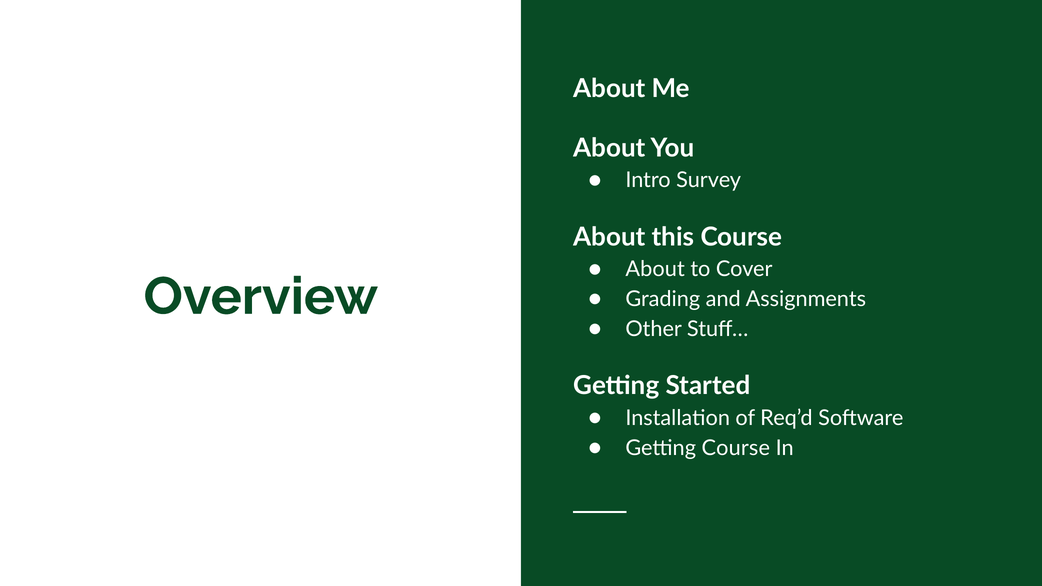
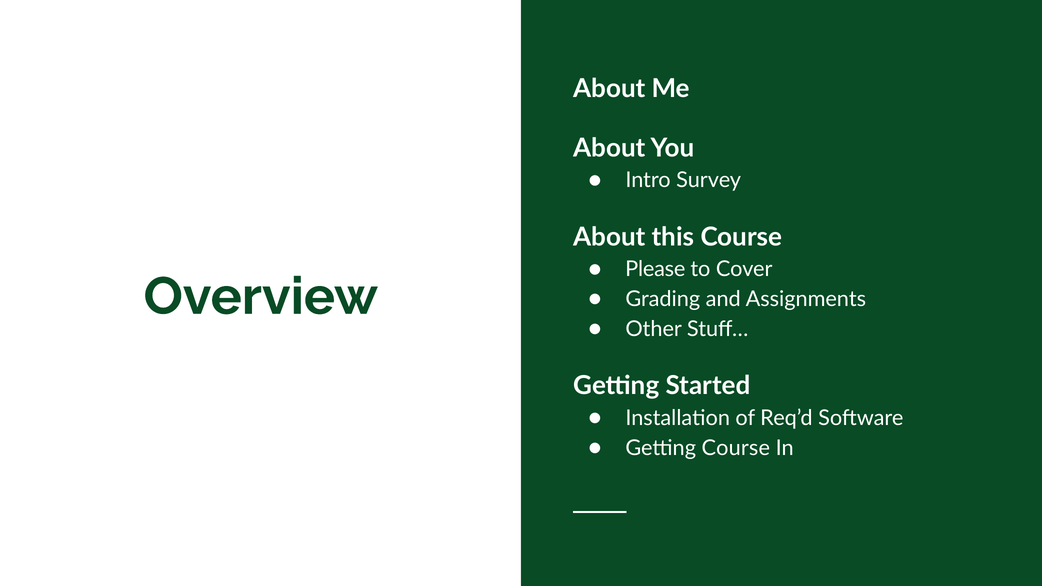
About at (655, 269): About -> Please
